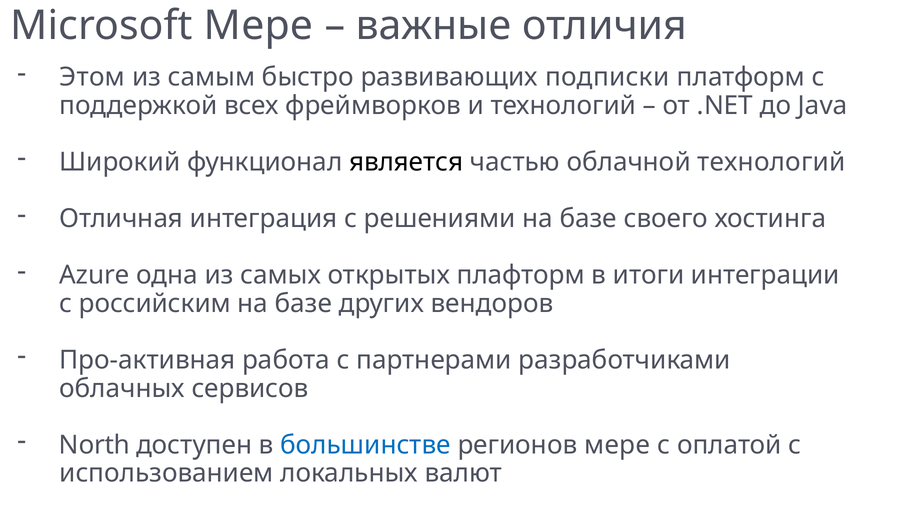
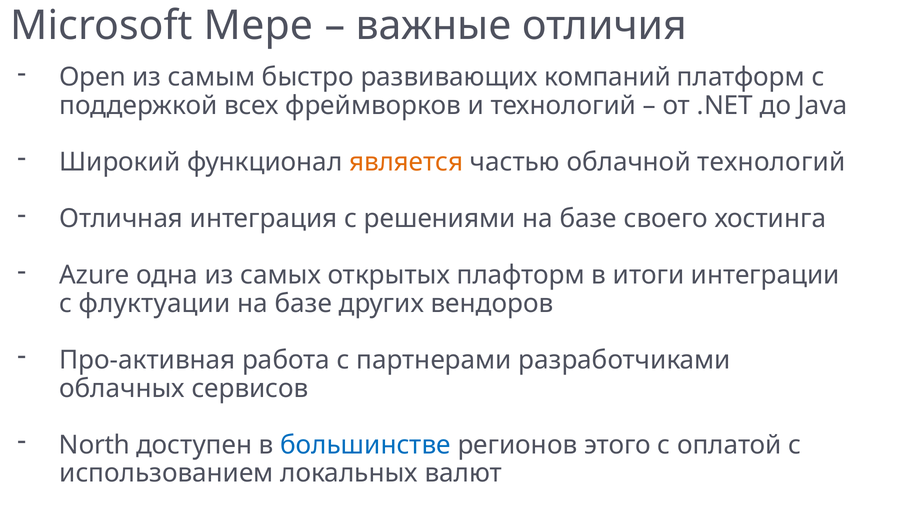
Этом: Этом -> Open
подписки: подписки -> компаний
является colour: black -> orange
российским: российским -> флуктуации
регионов мере: мере -> этого
